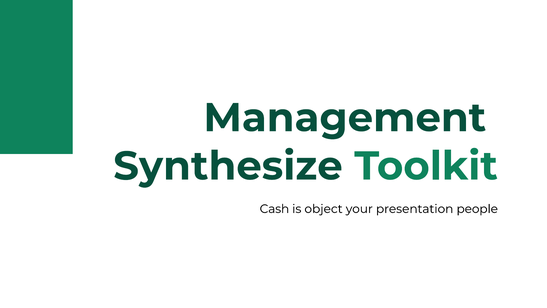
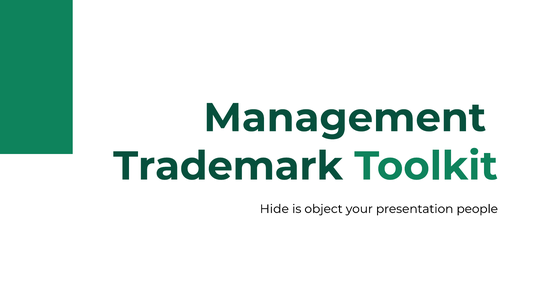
Synthesize: Synthesize -> Trademark
Cash: Cash -> Hide
